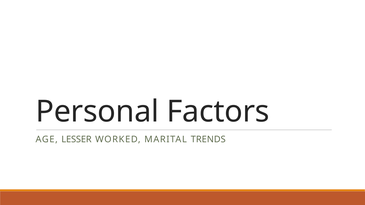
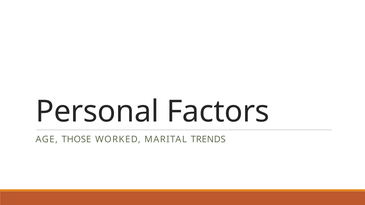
LESSER: LESSER -> THOSE
